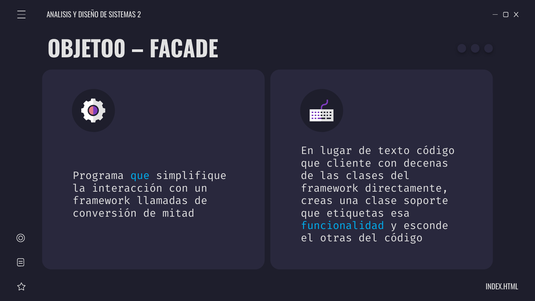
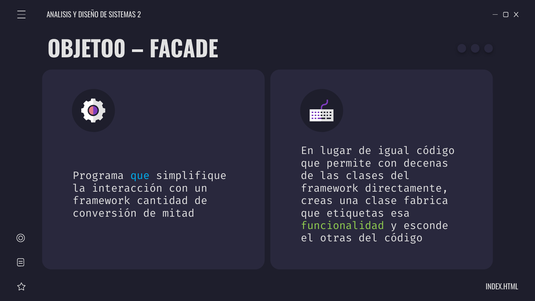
texto: texto -> igual
cliente: cliente -> permite
llamadas: llamadas -> cantidad
soporte: soporte -> fabrica
funcionalidad colour: light blue -> light green
